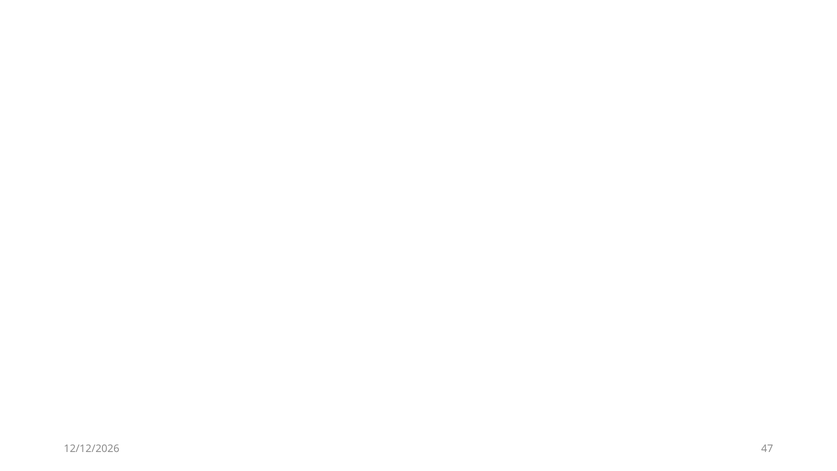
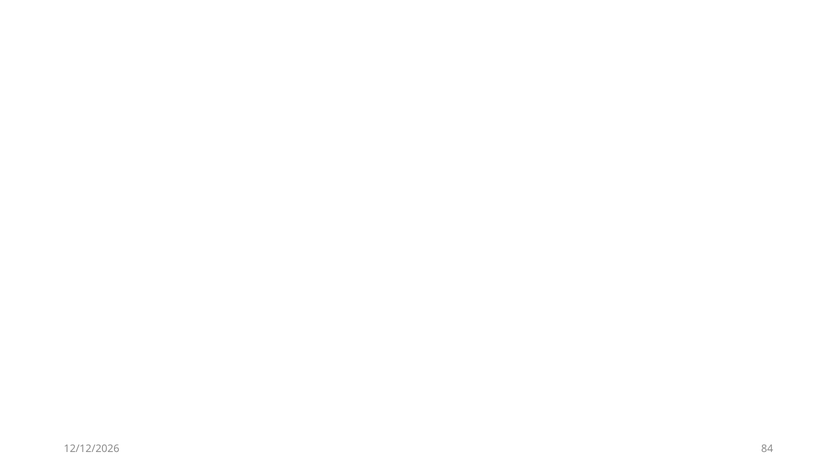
47: 47 -> 84
